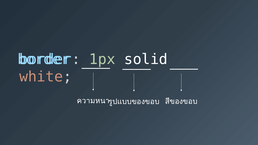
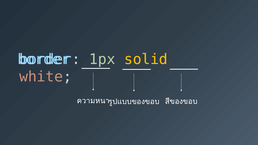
solid colour: white -> yellow
